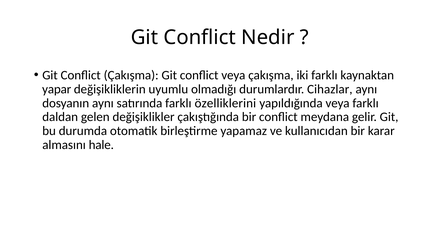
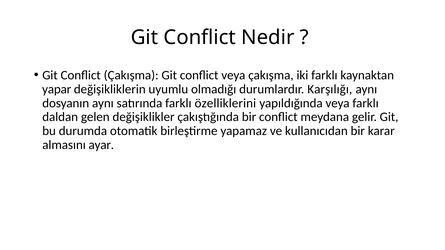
Cihazlar: Cihazlar -> Karşılığı
hale: hale -> ayar
